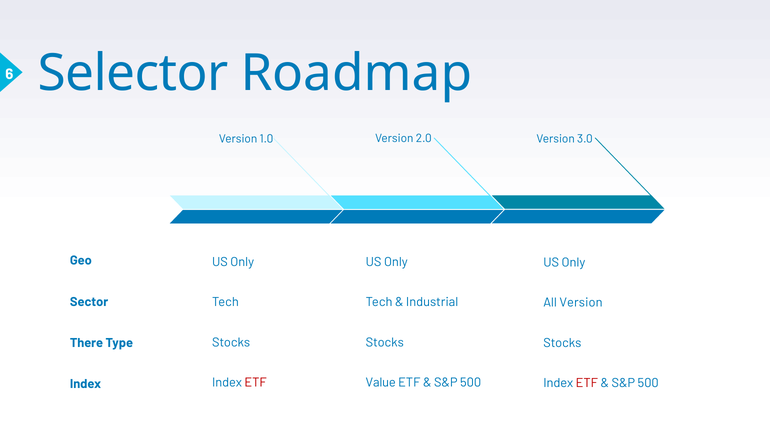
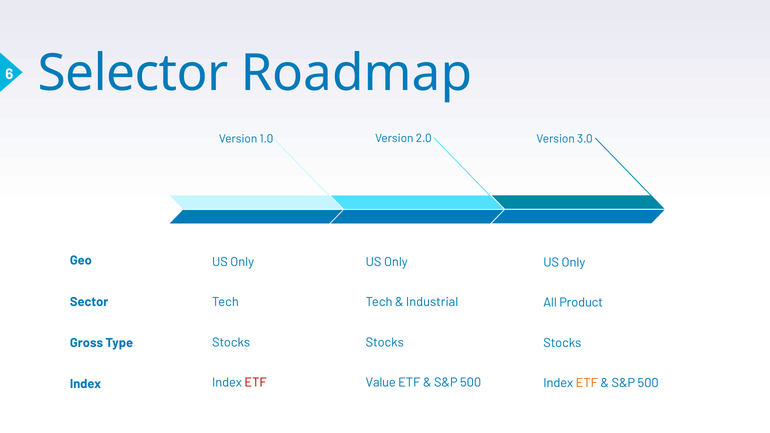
All Version: Version -> Product
There: There -> Gross
ETF at (587, 383) colour: red -> orange
